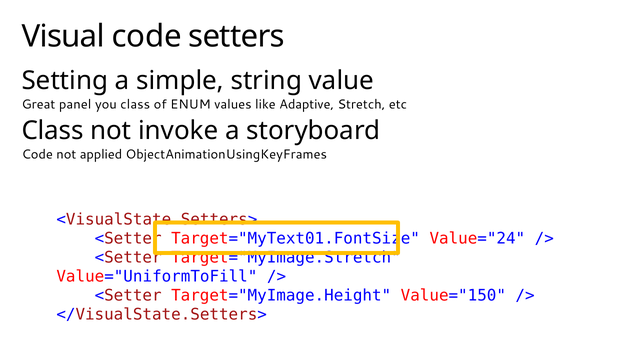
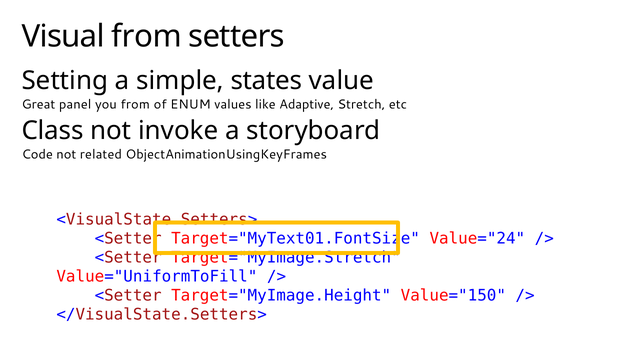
Visual code: code -> from
string: string -> states
you class: class -> from
applied: applied -> related
